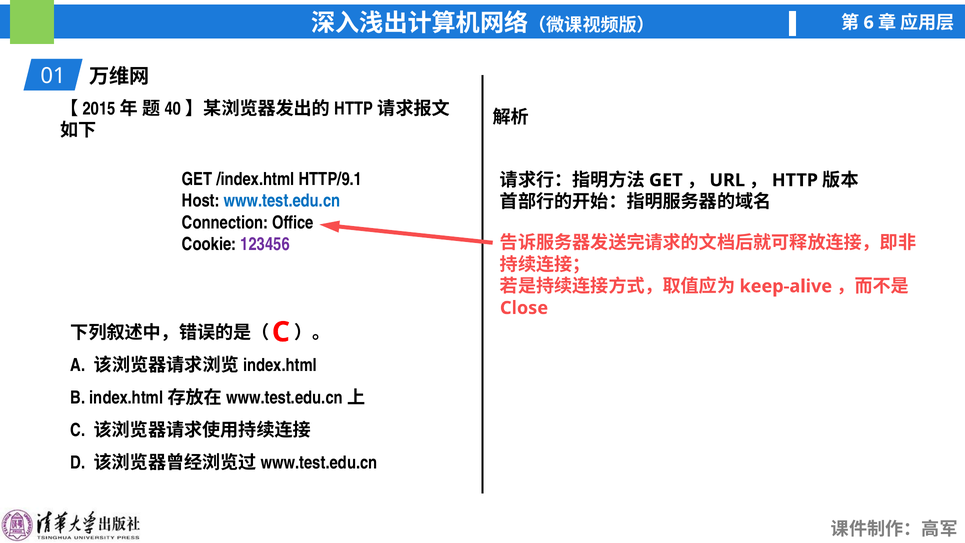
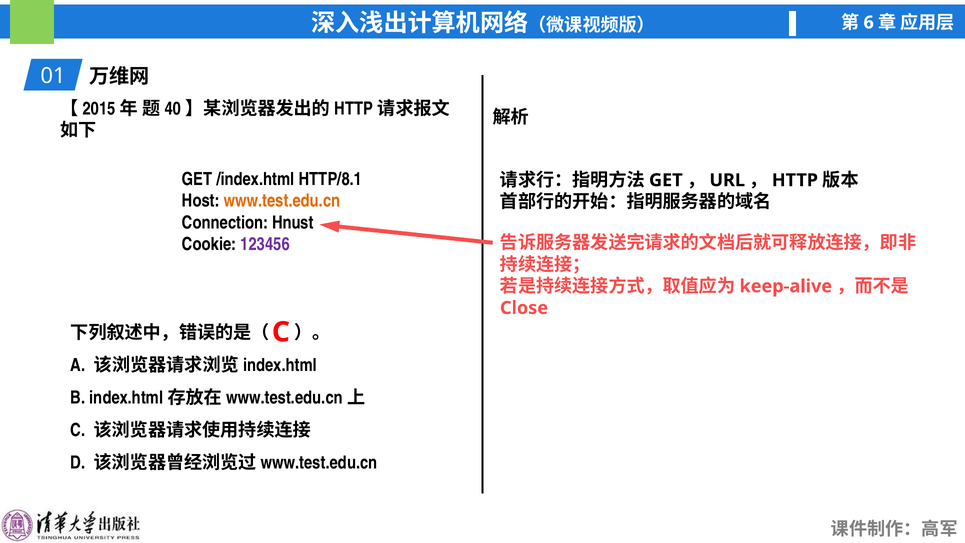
HTTP/9.1: HTTP/9.1 -> HTTP/8.1
www.test.edu.cn colour: blue -> orange
Office: Office -> Hnust
